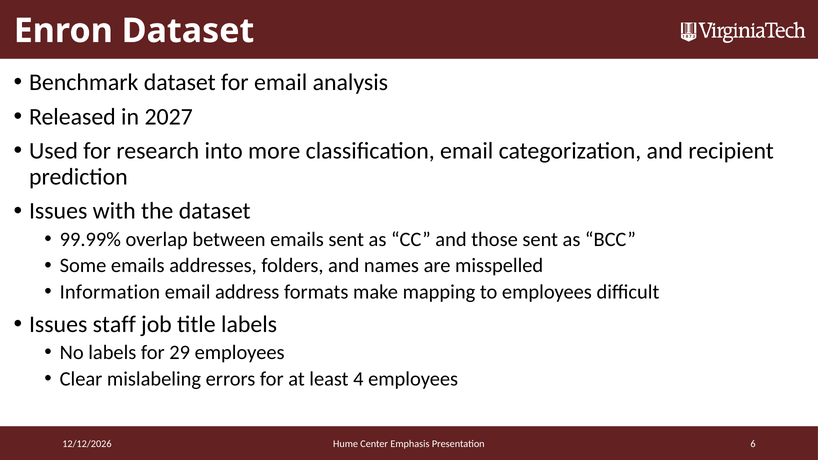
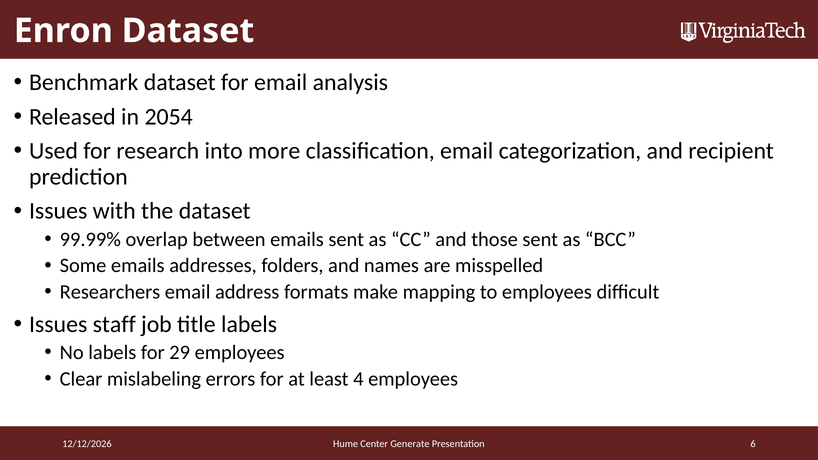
2027: 2027 -> 2054
Information: Information -> Researchers
Emphasis: Emphasis -> Generate
